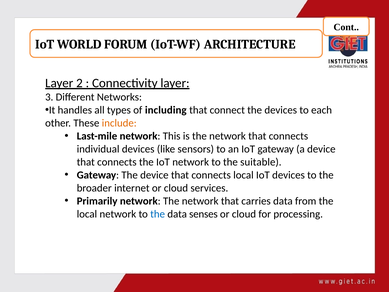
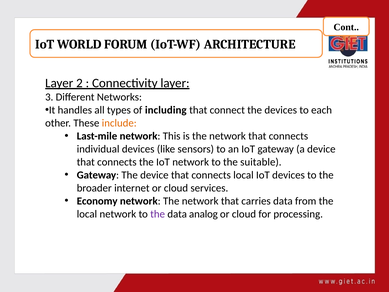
Primarily: Primarily -> Economy
the at (158, 214) colour: blue -> purple
senses: senses -> analog
